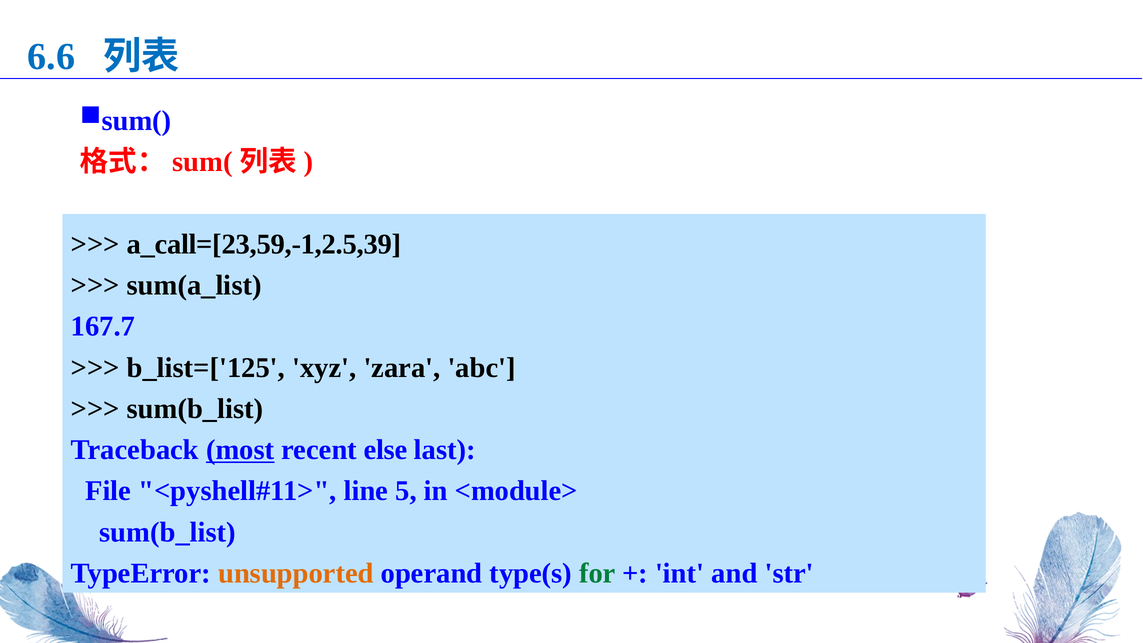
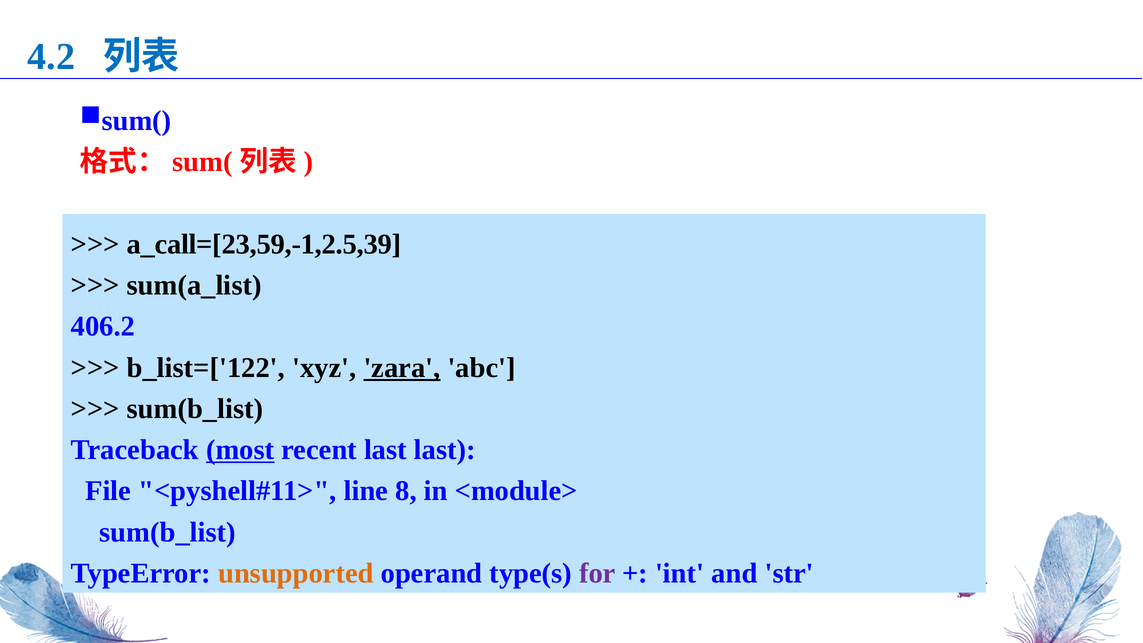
6.6: 6.6 -> 4.2
167.7: 167.7 -> 406.2
b_list=['125: b_list=['125 -> b_list=['122
zara underline: none -> present
recent else: else -> last
5: 5 -> 8
for colour: green -> purple
